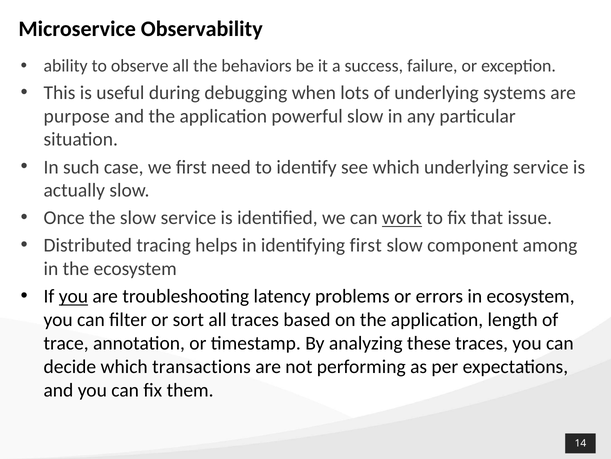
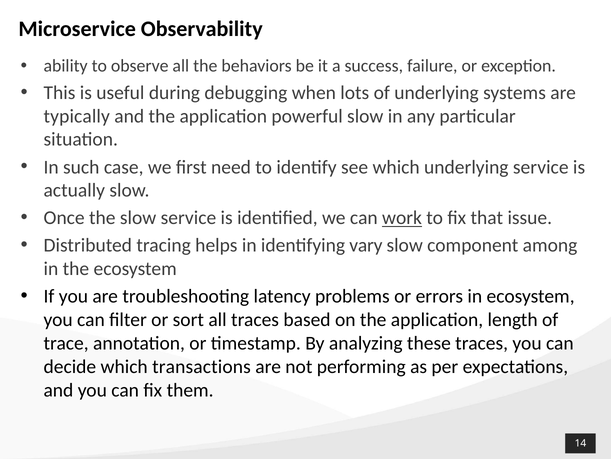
purpose: purpose -> typically
identifying first: first -> vary
you at (73, 296) underline: present -> none
